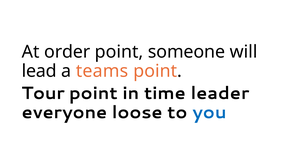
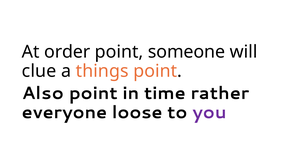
lead: lead -> clue
teams: teams -> things
Tour: Tour -> Also
leader: leader -> rather
you colour: blue -> purple
